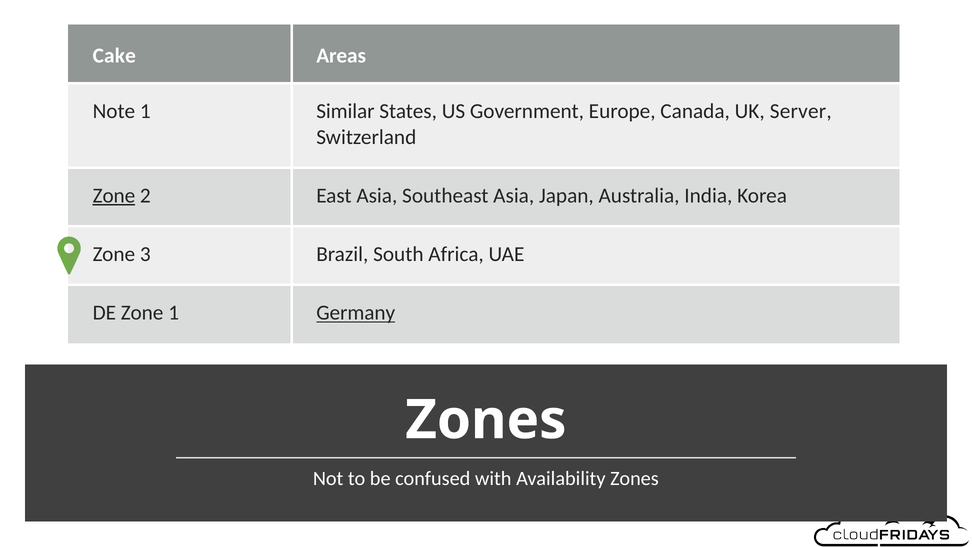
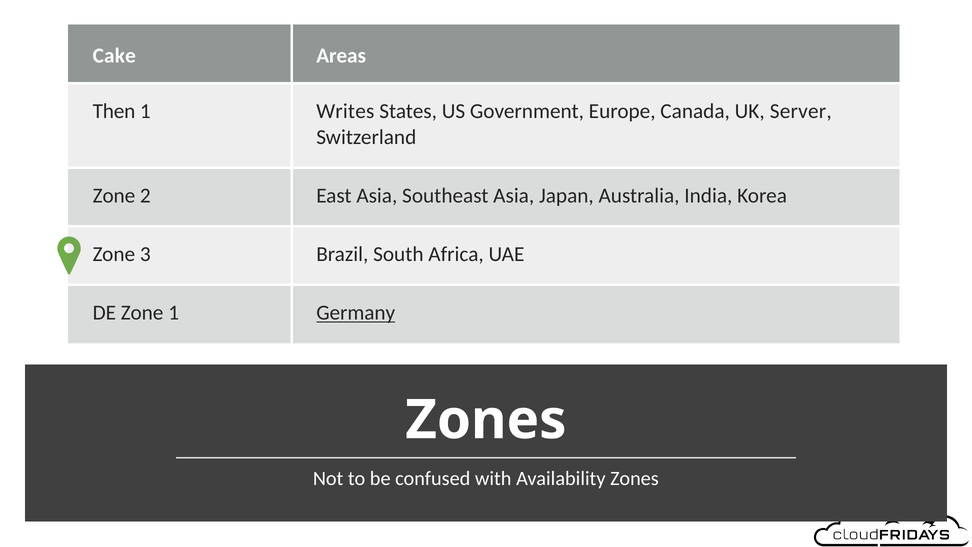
Note: Note -> Then
Similar: Similar -> Writes
Zone at (114, 196) underline: present -> none
